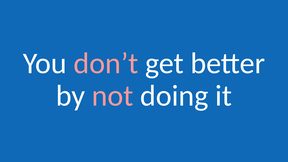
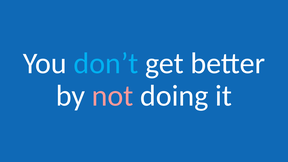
don’t colour: pink -> light blue
